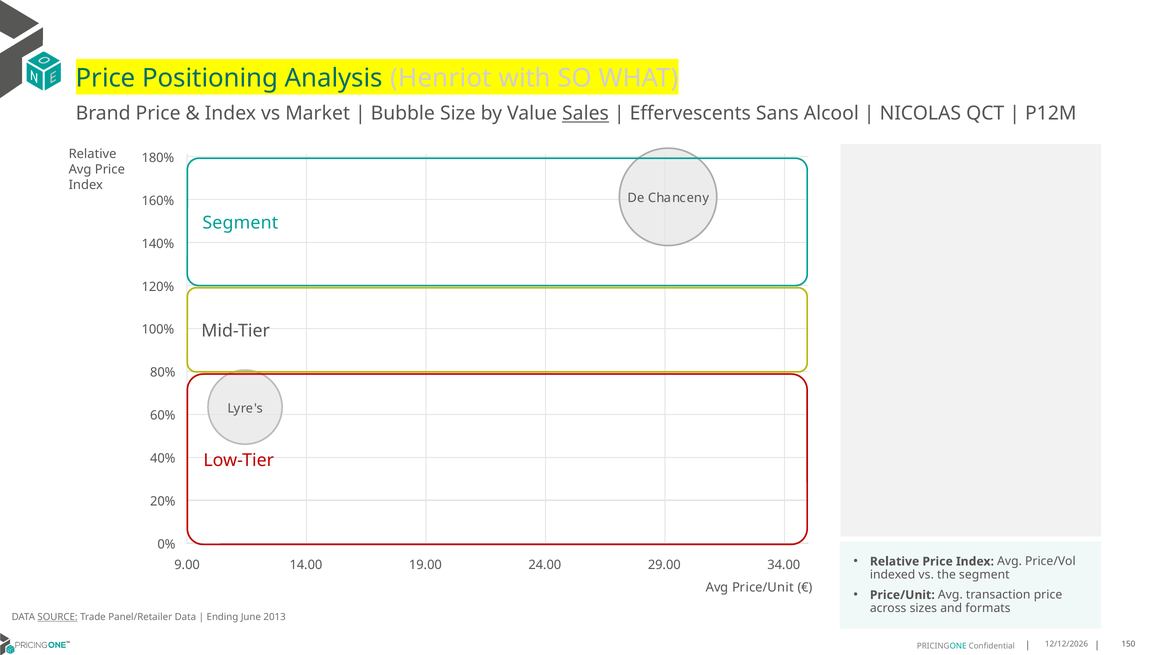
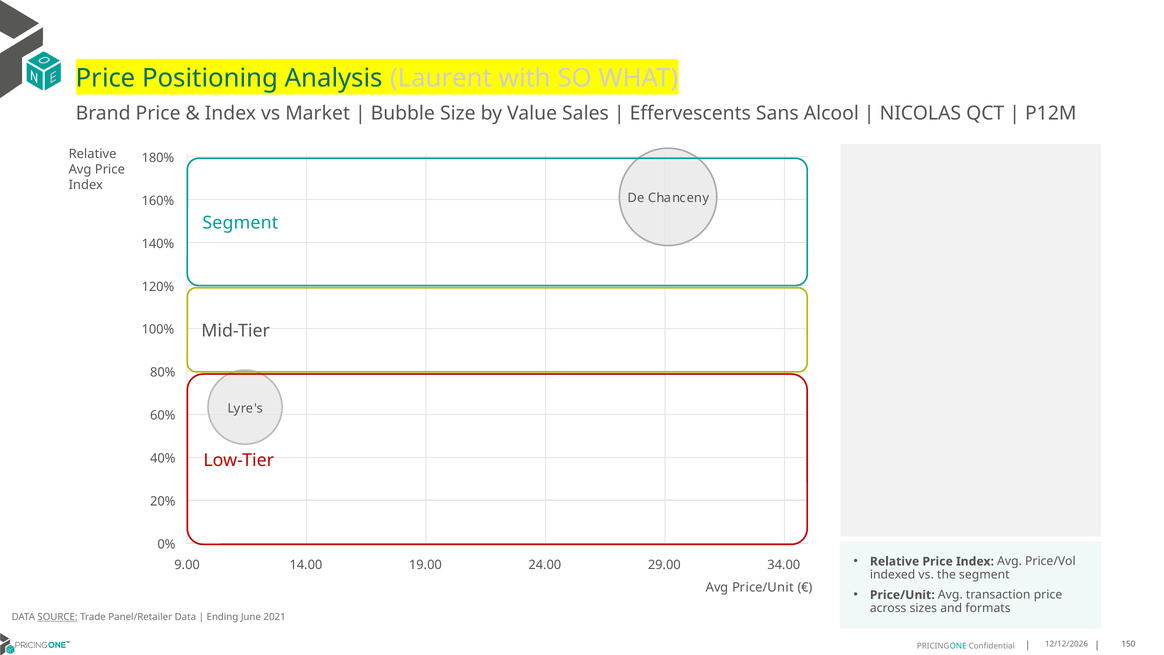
Henriot: Henriot -> Laurent
Sales underline: present -> none
2013: 2013 -> 2021
